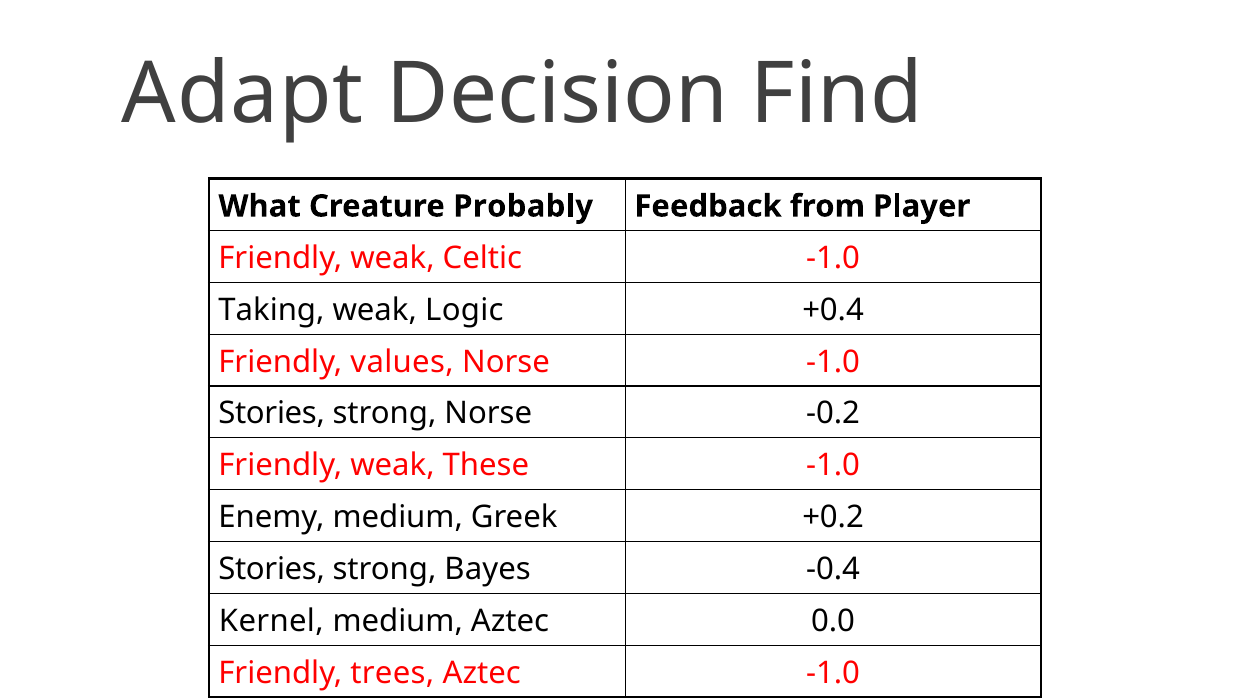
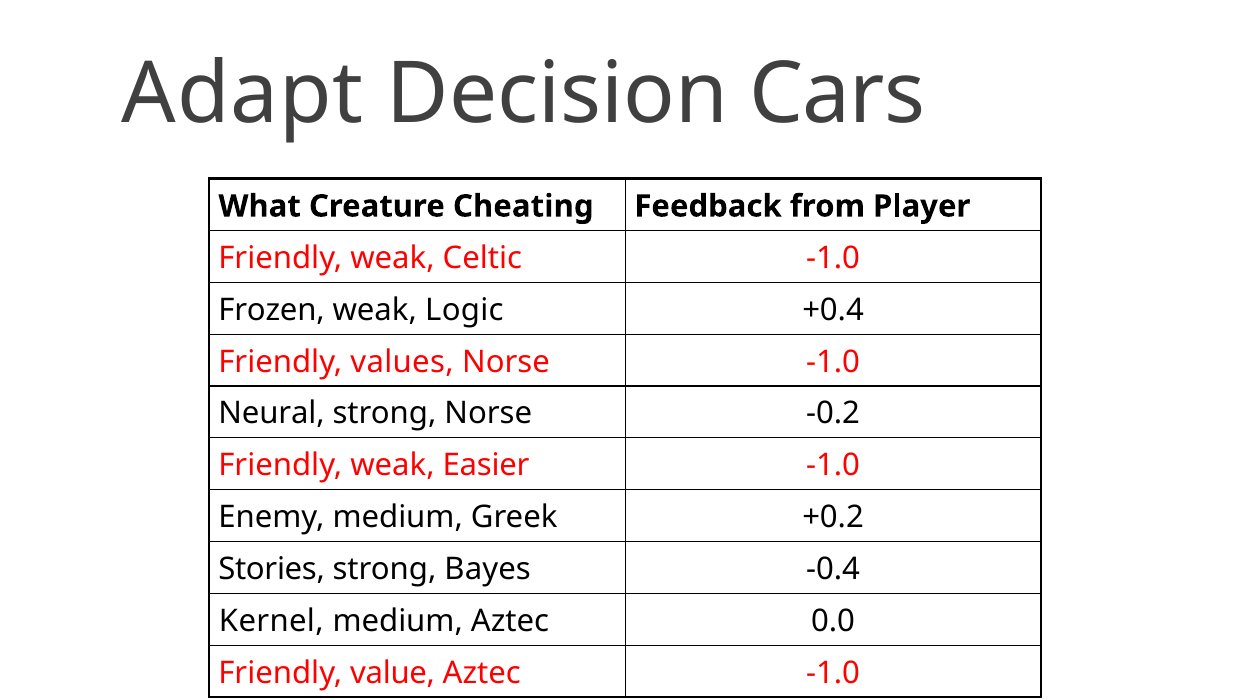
Find: Find -> Cars
Probably: Probably -> Cheating
Taking: Taking -> Frozen
Stories at (272, 414): Stories -> Neural
These: These -> Easier
trees: trees -> value
